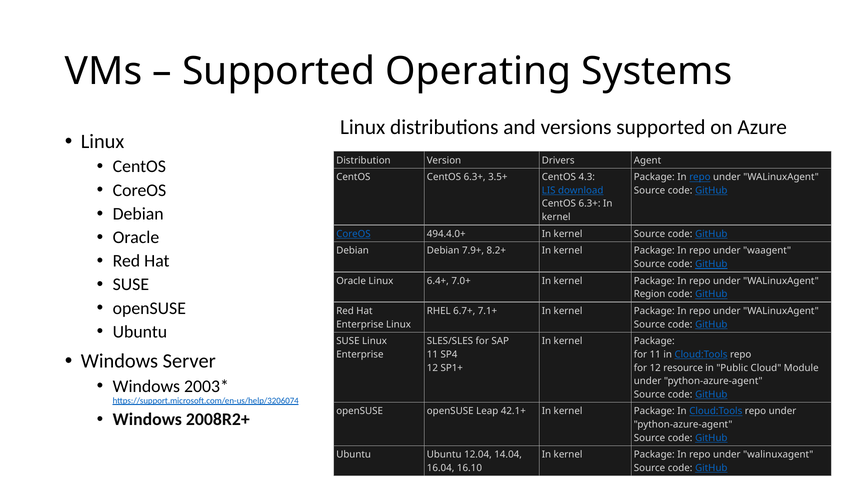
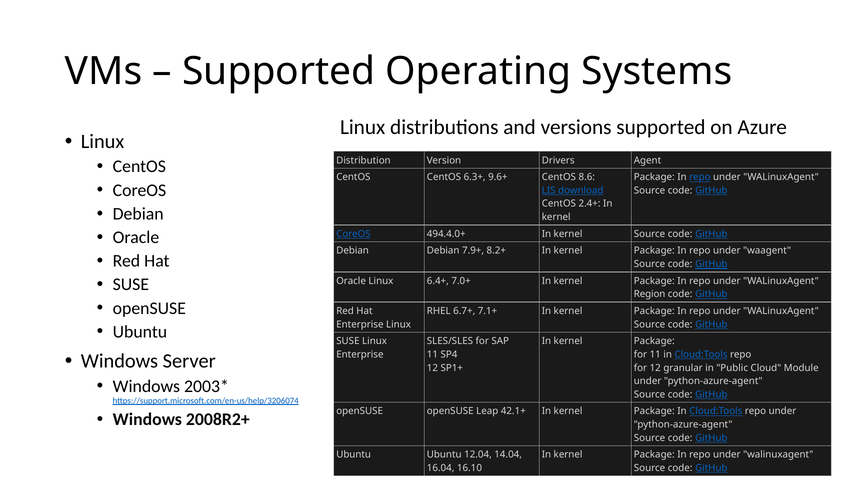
3.5+: 3.5+ -> 9.6+
4.3: 4.3 -> 8.6
6.3+ at (590, 204): 6.3+ -> 2.4+
resource: resource -> granular
